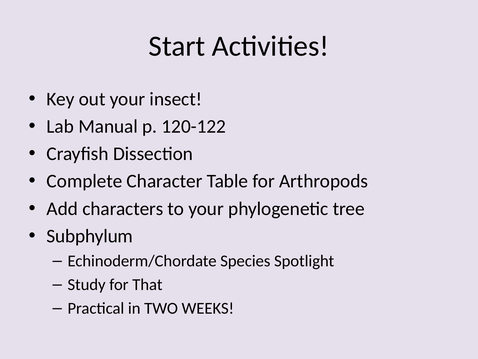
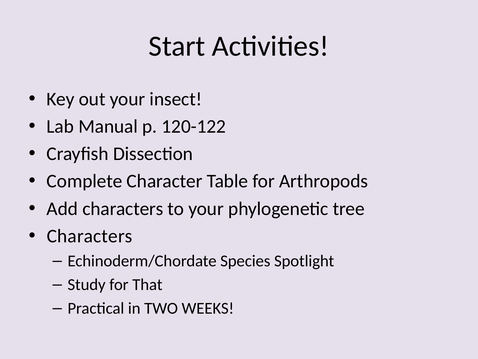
Subphylum at (90, 236): Subphylum -> Characters
